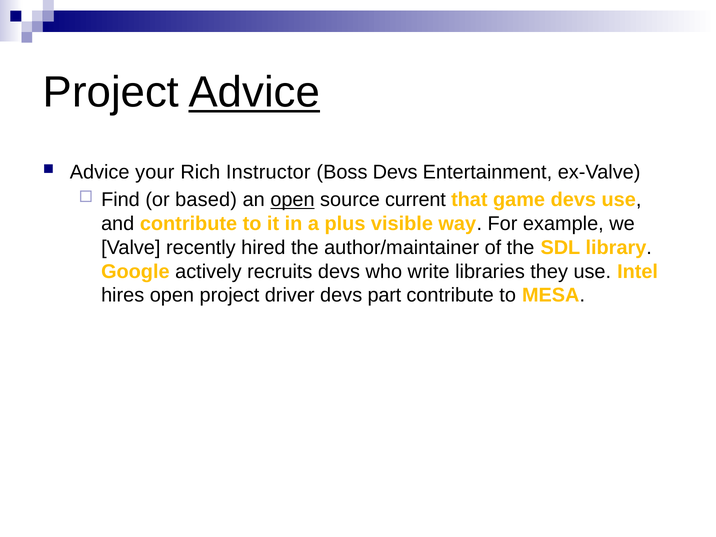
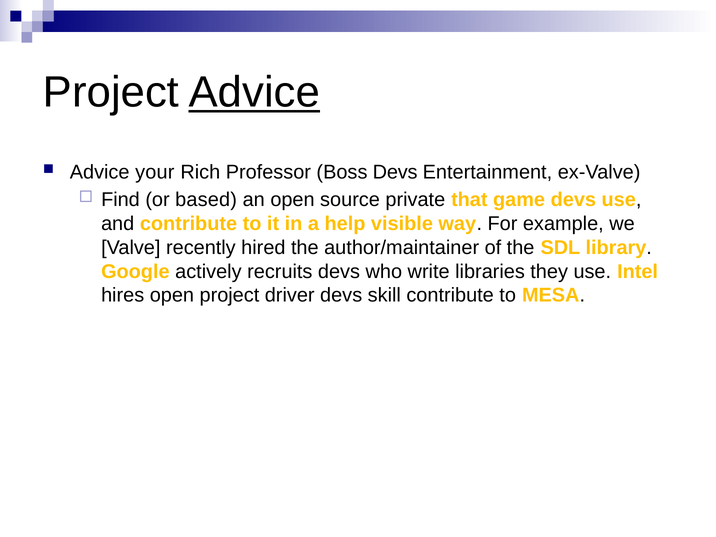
Instructor: Instructor -> Professor
open at (293, 200) underline: present -> none
current: current -> private
plus: plus -> help
part: part -> skill
